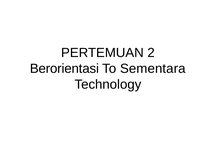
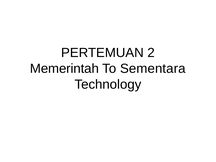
Berorientasi: Berorientasi -> Memerintah
